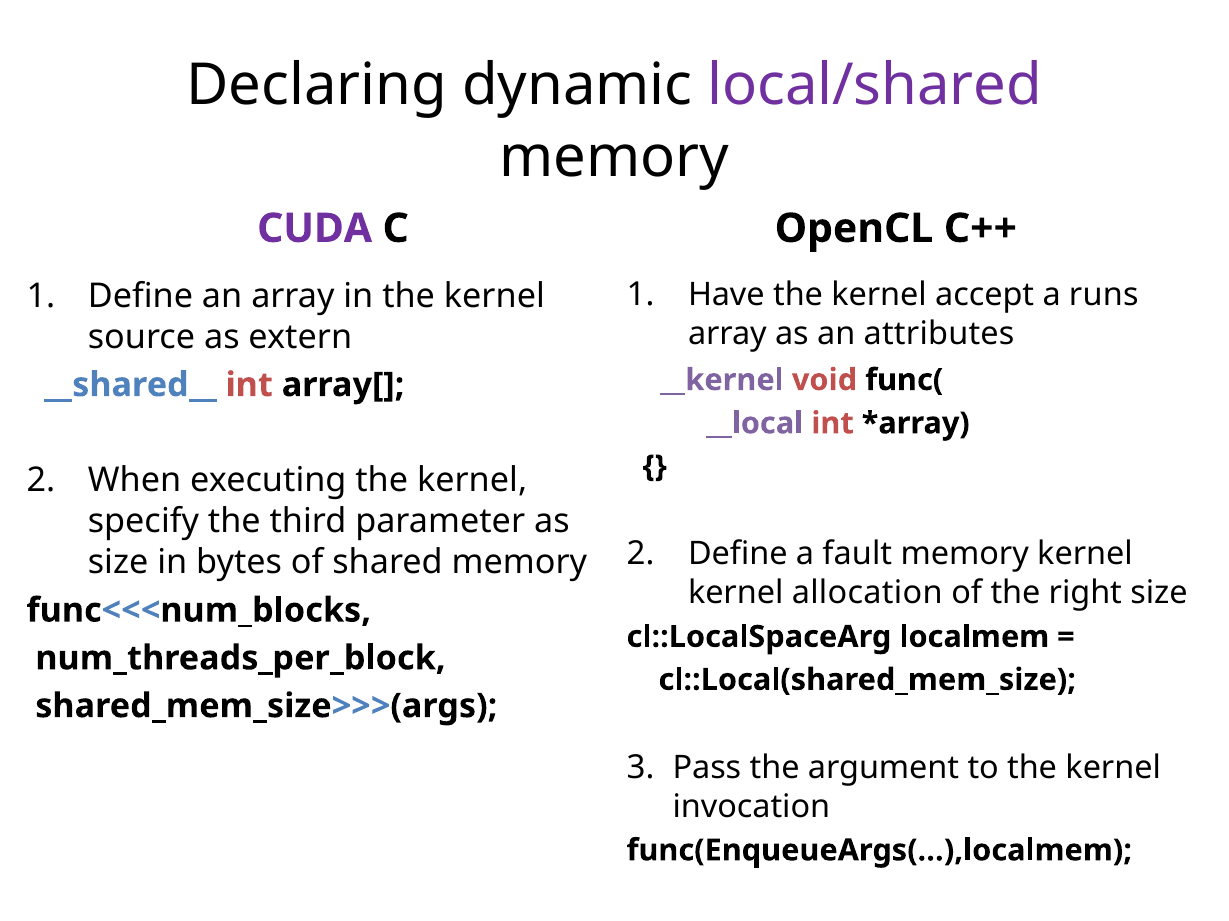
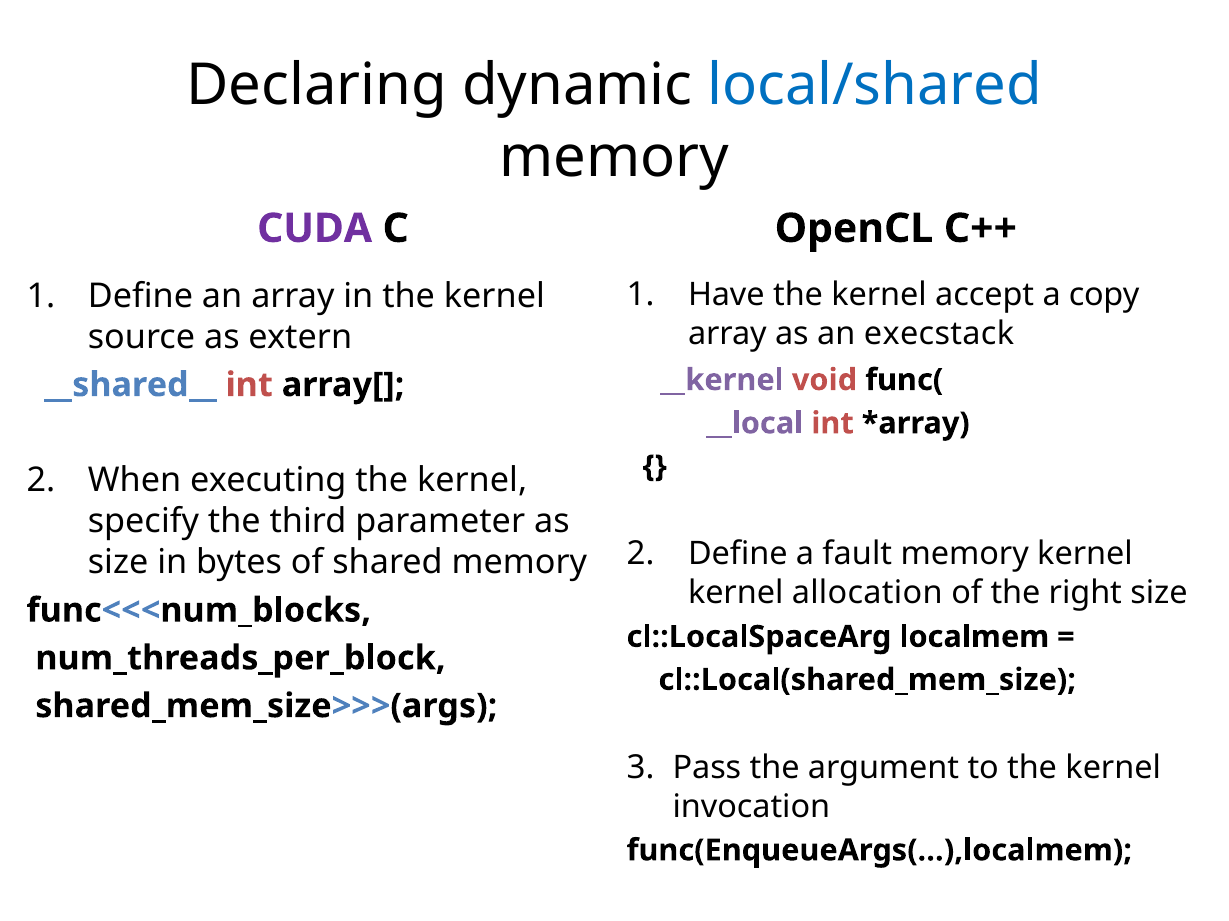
local/shared colour: purple -> blue
runs: runs -> copy
attributes: attributes -> execstack
